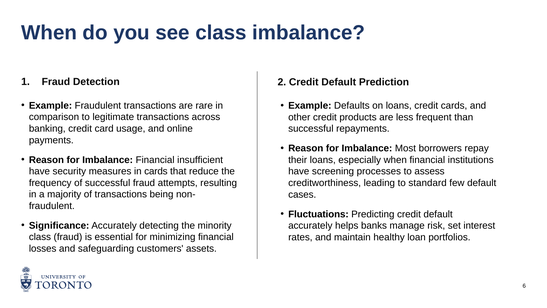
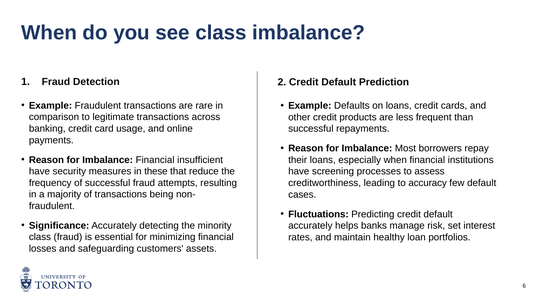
in cards: cards -> these
standard: standard -> accuracy
